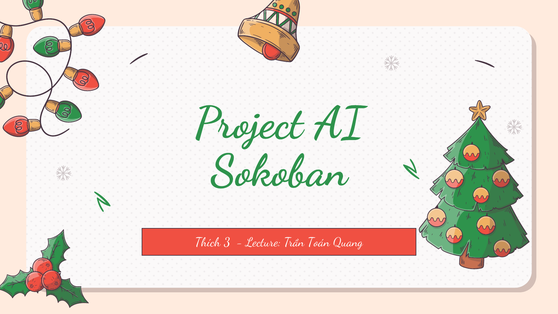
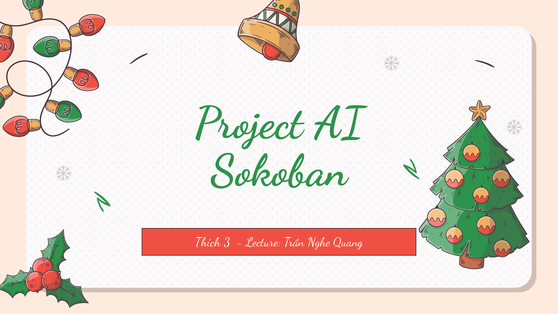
Toán: Toán -> Nghe
